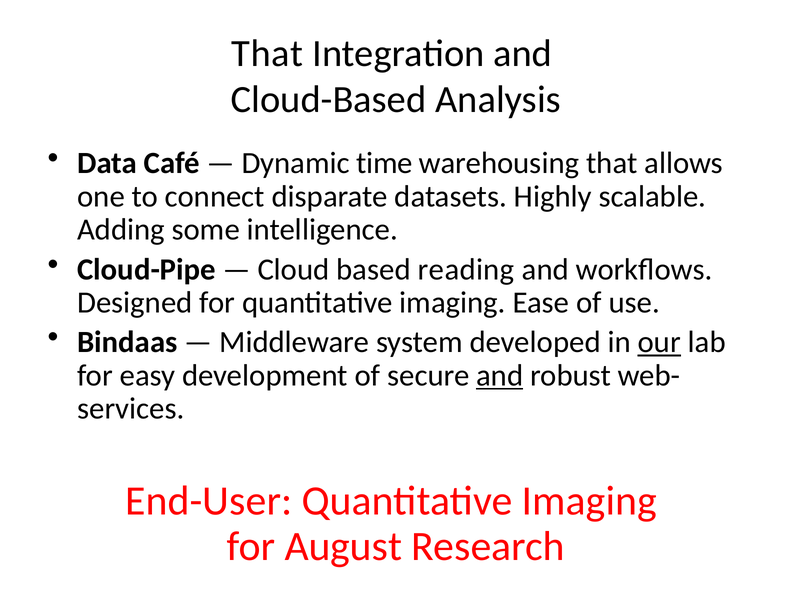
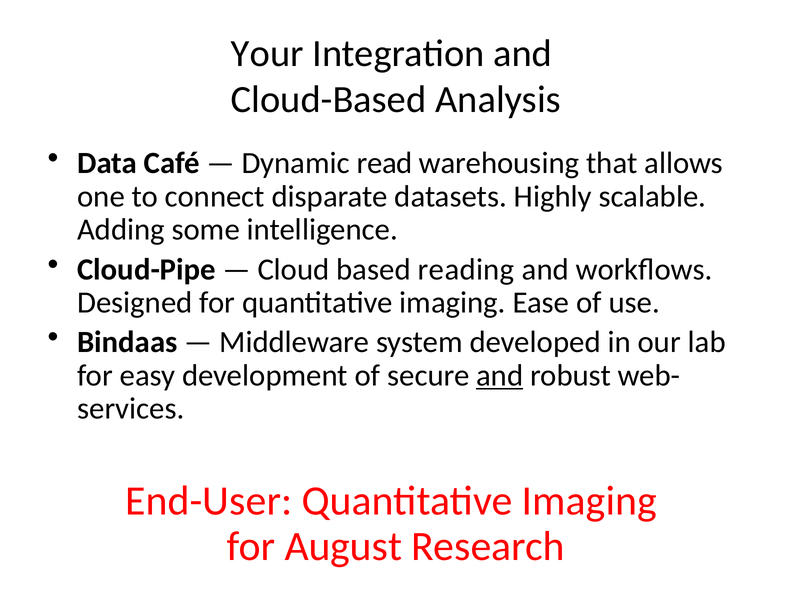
That at (267, 54): That -> Your
time: time -> read
our underline: present -> none
